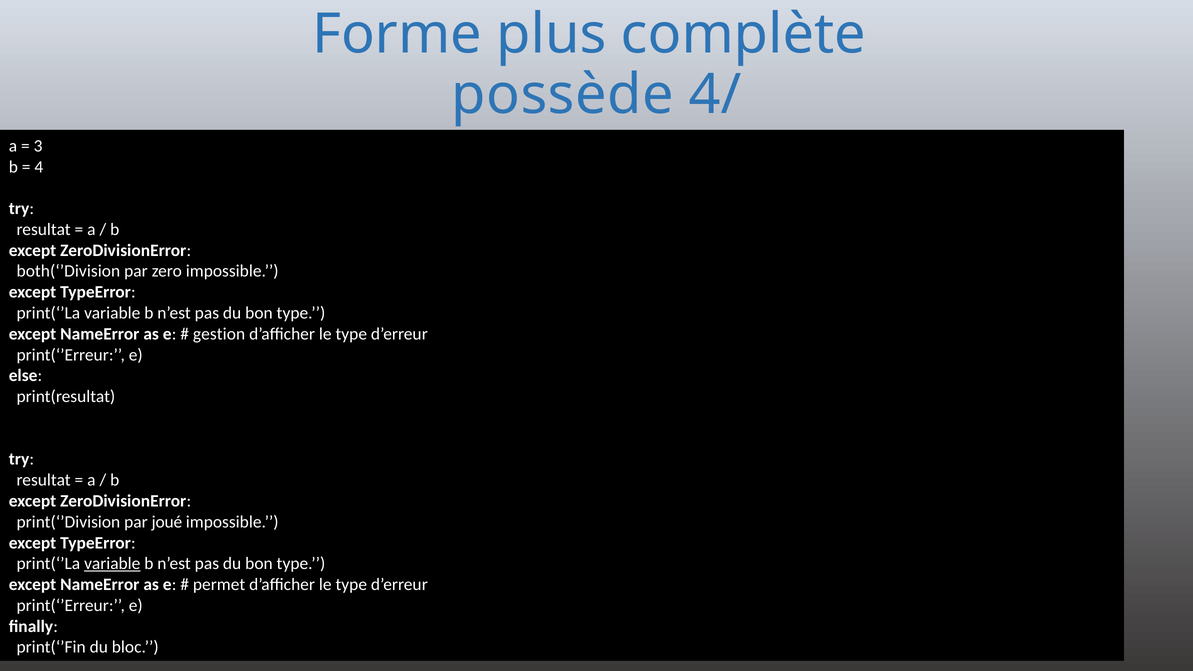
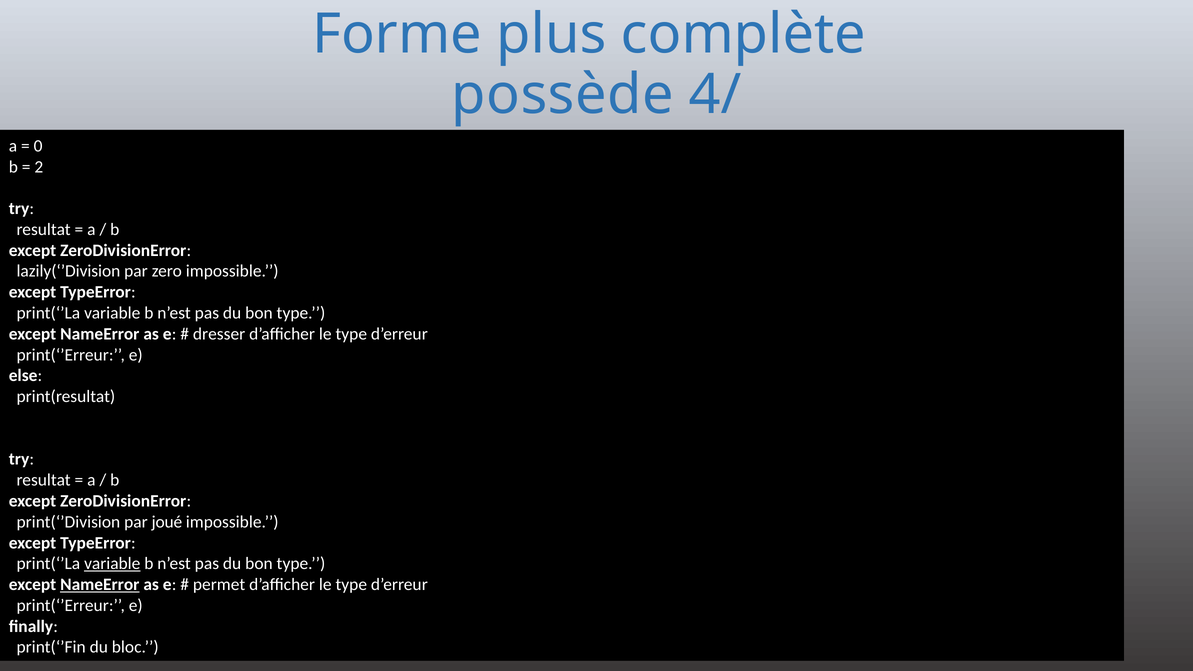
3: 3 -> 0
4: 4 -> 2
both(‘’Division: both(‘’Division -> lazily(‘’Division
gestion: gestion -> dresser
NameError at (100, 585) underline: none -> present
